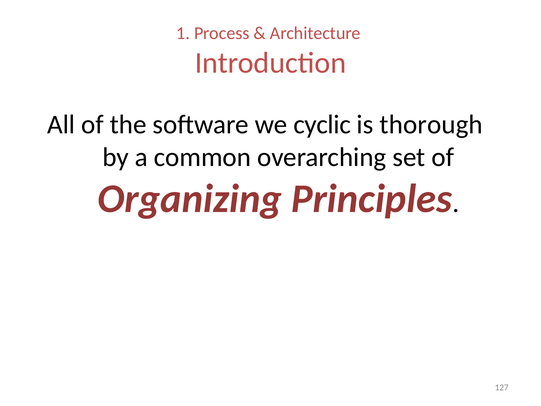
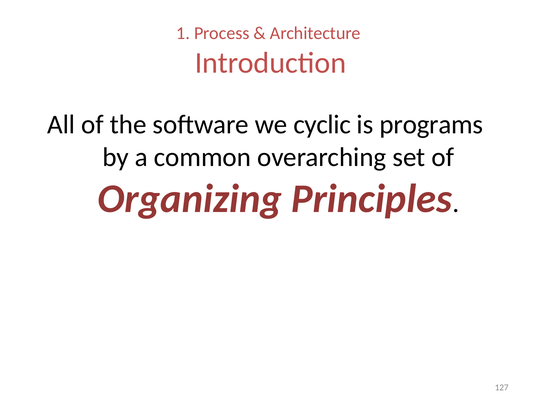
thorough: thorough -> programs
